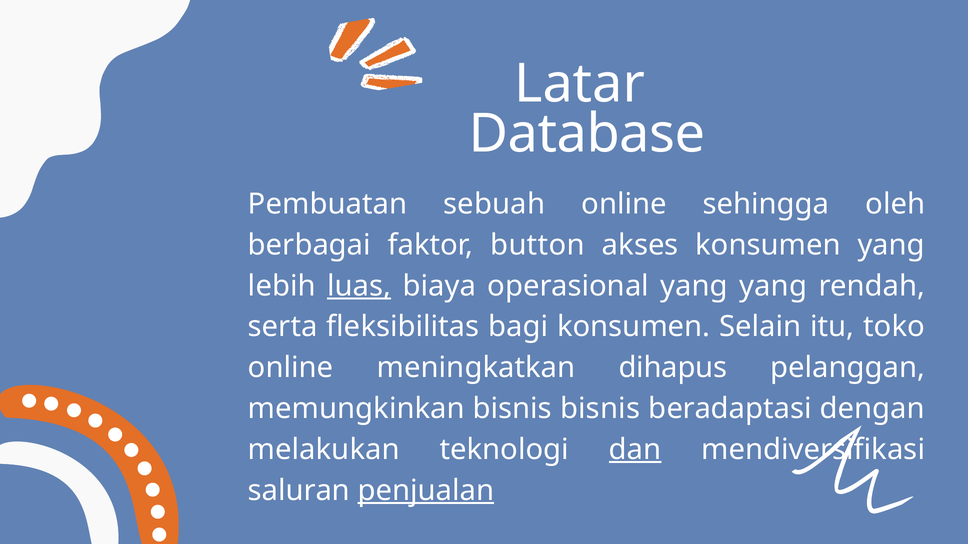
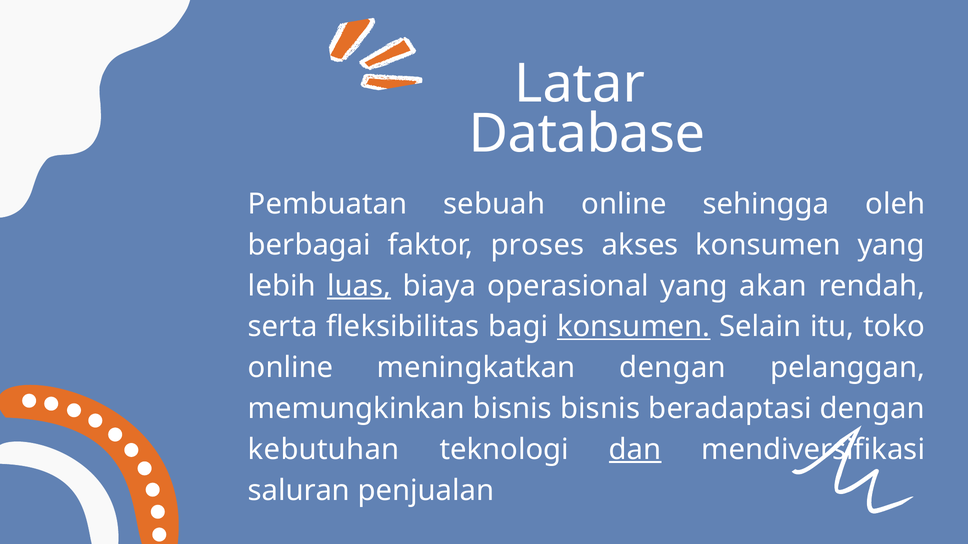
button: button -> proses
yang yang: yang -> akan
konsumen at (634, 327) underline: none -> present
meningkatkan dihapus: dihapus -> dengan
melakukan: melakukan -> kebutuhan
penjualan underline: present -> none
